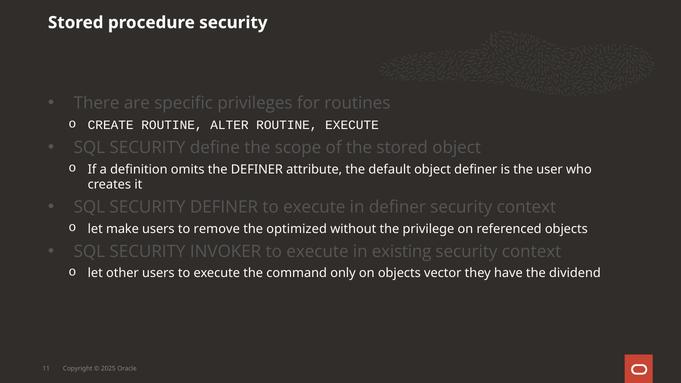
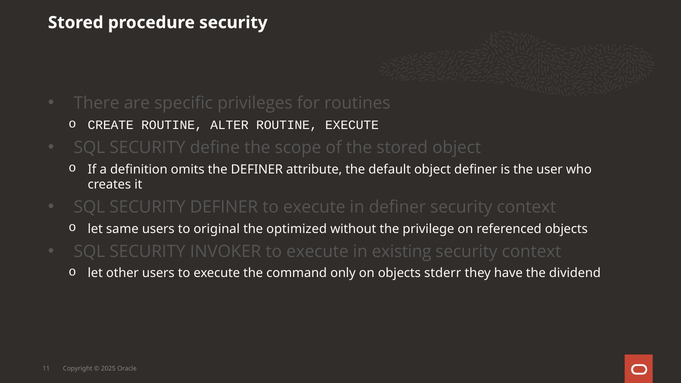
make: make -> same
remove: remove -> original
vector: vector -> stderr
